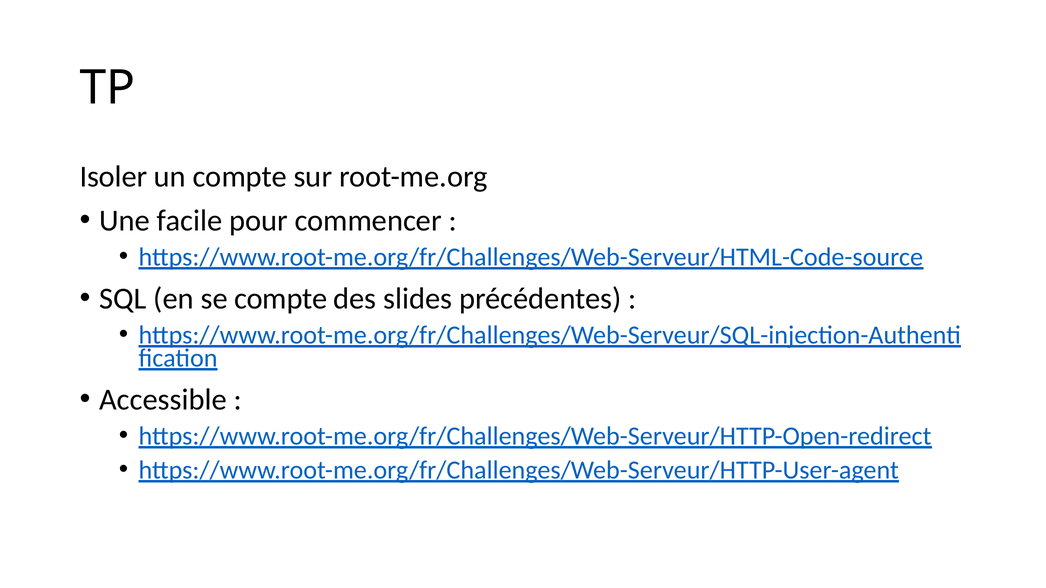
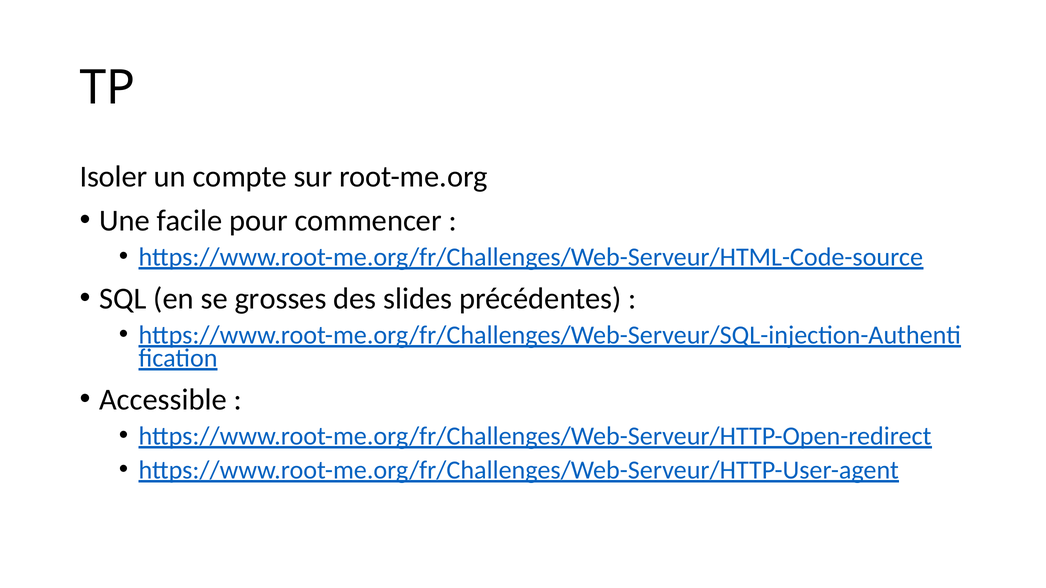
se compte: compte -> grosses
